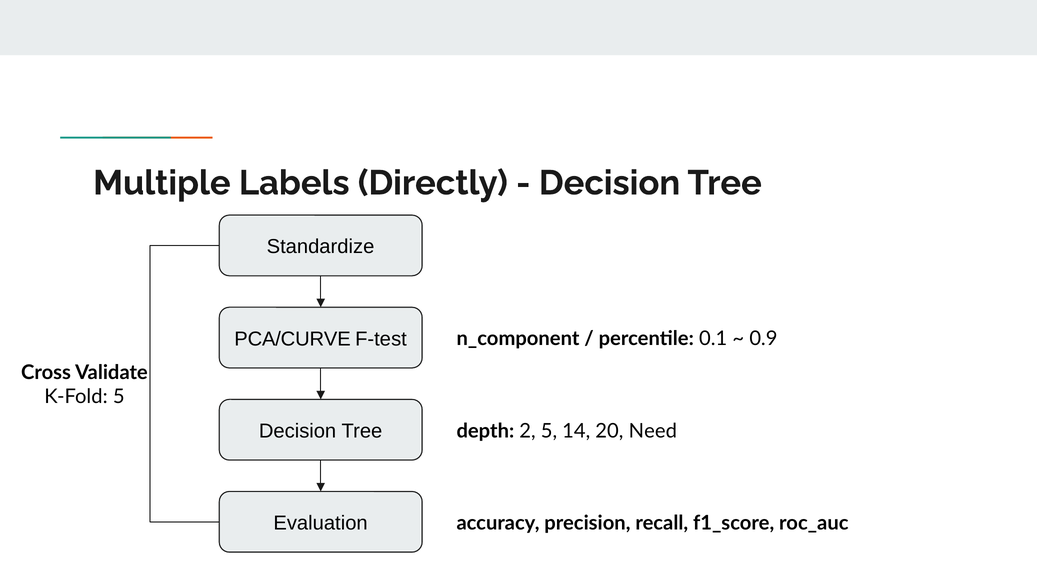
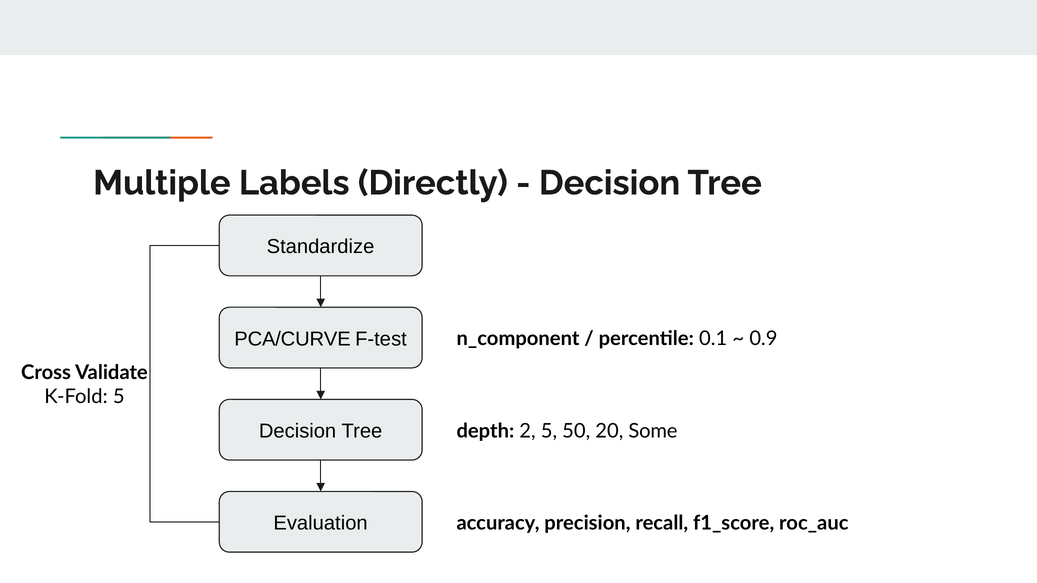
14: 14 -> 50
Need: Need -> Some
